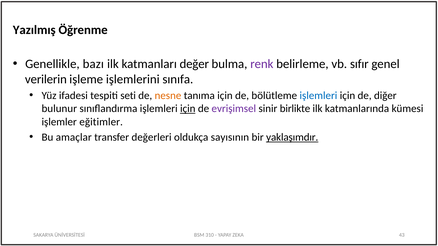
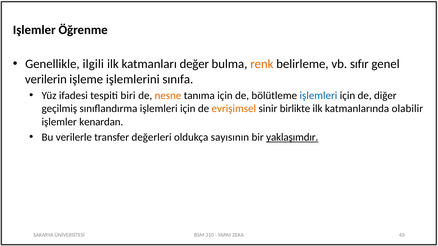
Yazılmış at (34, 30): Yazılmış -> Işlemler
bazı: bazı -> ilgili
renk colour: purple -> orange
seti: seti -> biri
bulunur: bulunur -> geçilmiş
için at (188, 109) underline: present -> none
evrişimsel colour: purple -> orange
kümesi: kümesi -> olabilir
eğitimler: eğitimler -> kenardan
amaçlar: amaçlar -> verilerle
